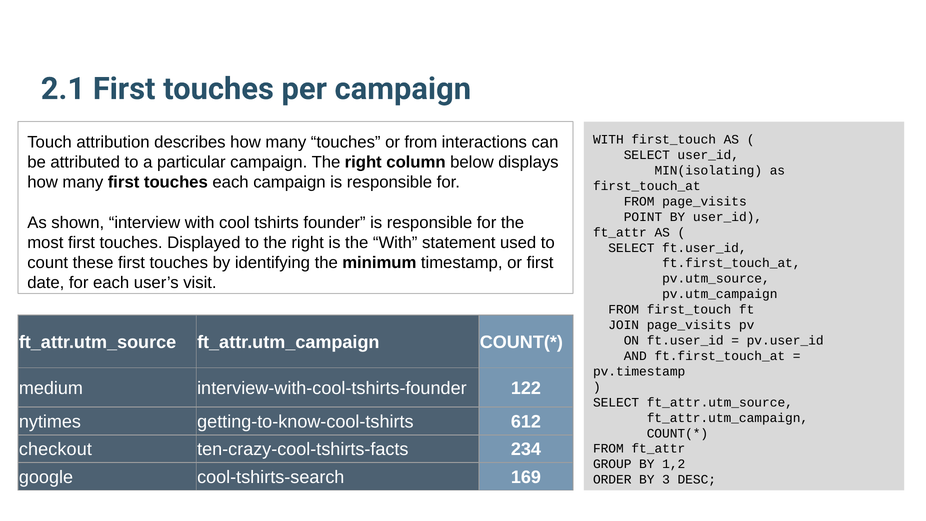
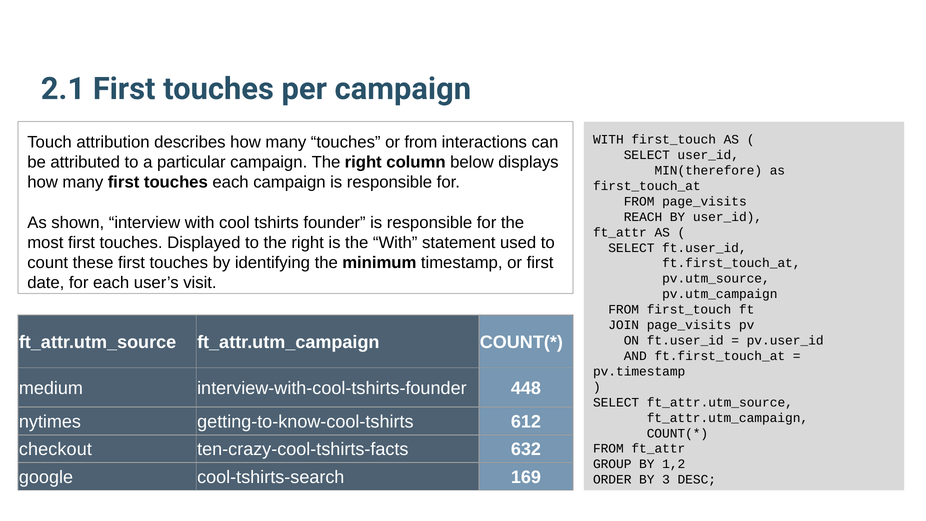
MIN(isolating: MIN(isolating -> MIN(therefore
POINT: POINT -> REACH
122: 122 -> 448
234: 234 -> 632
